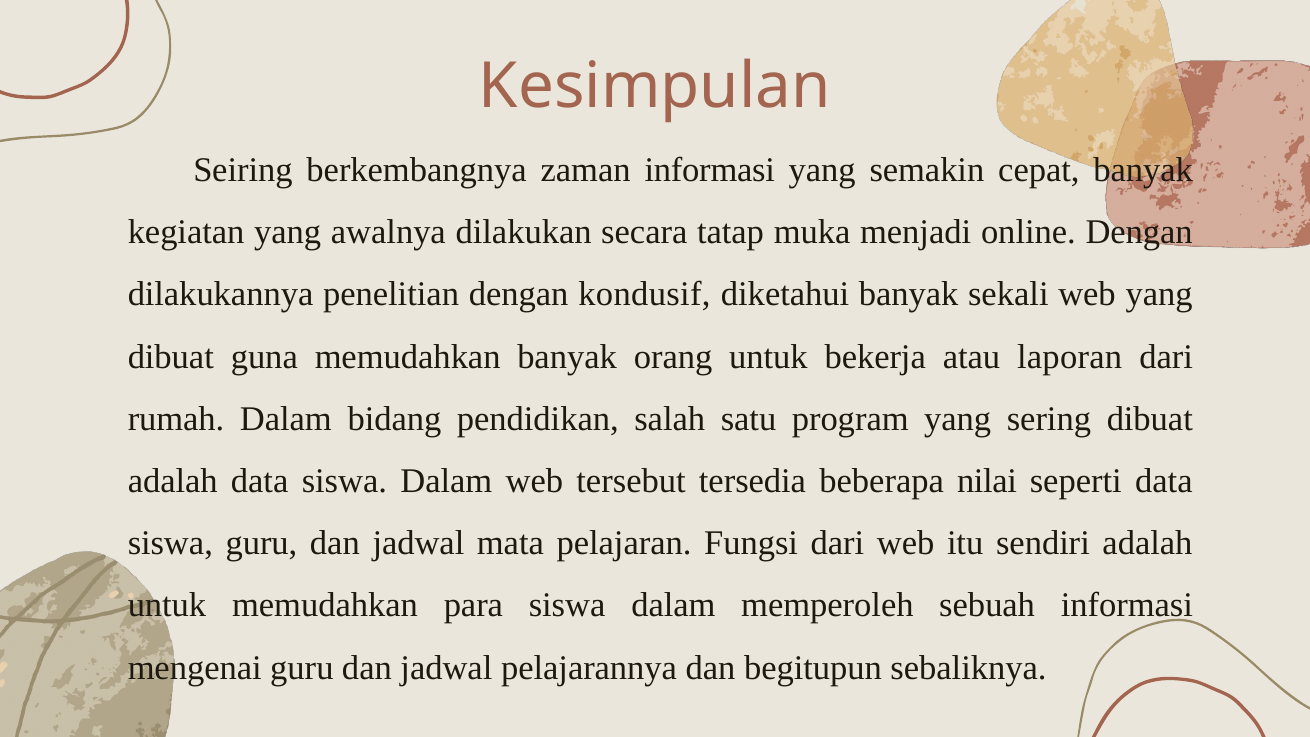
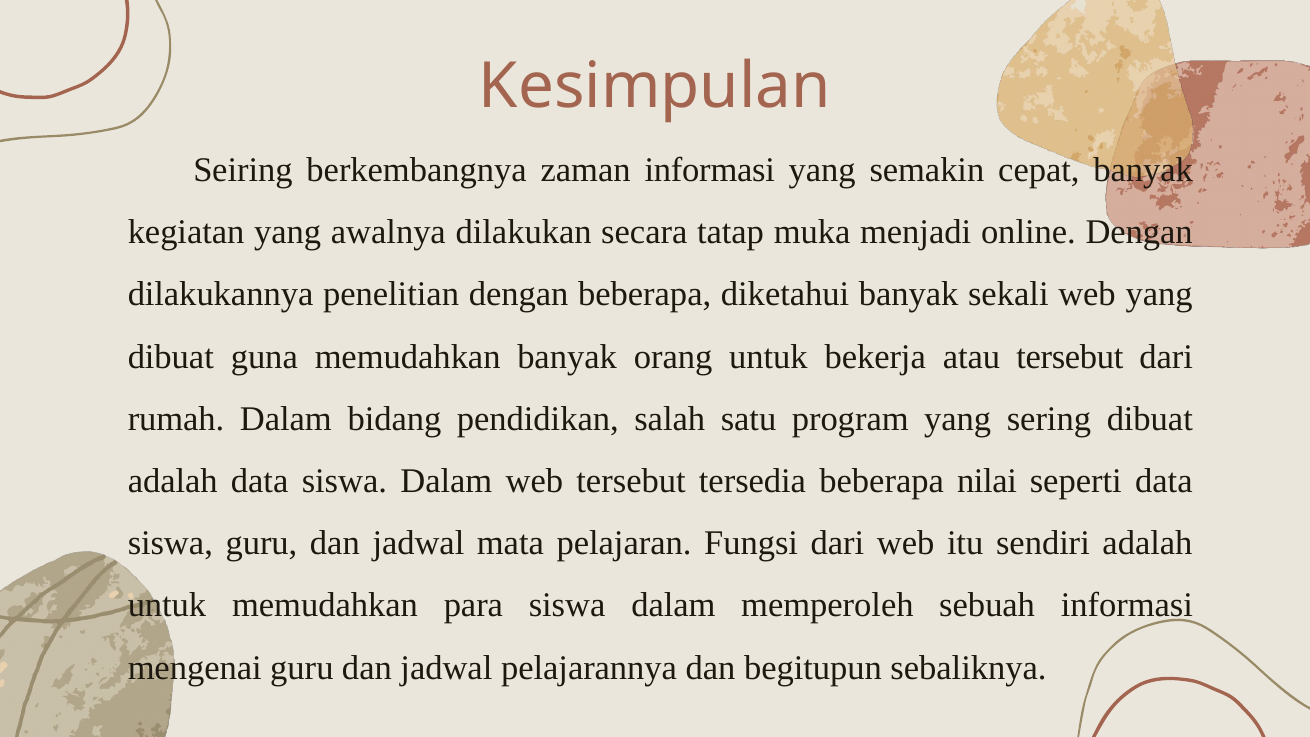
dengan kondusif: kondusif -> beberapa
atau laporan: laporan -> tersebut
